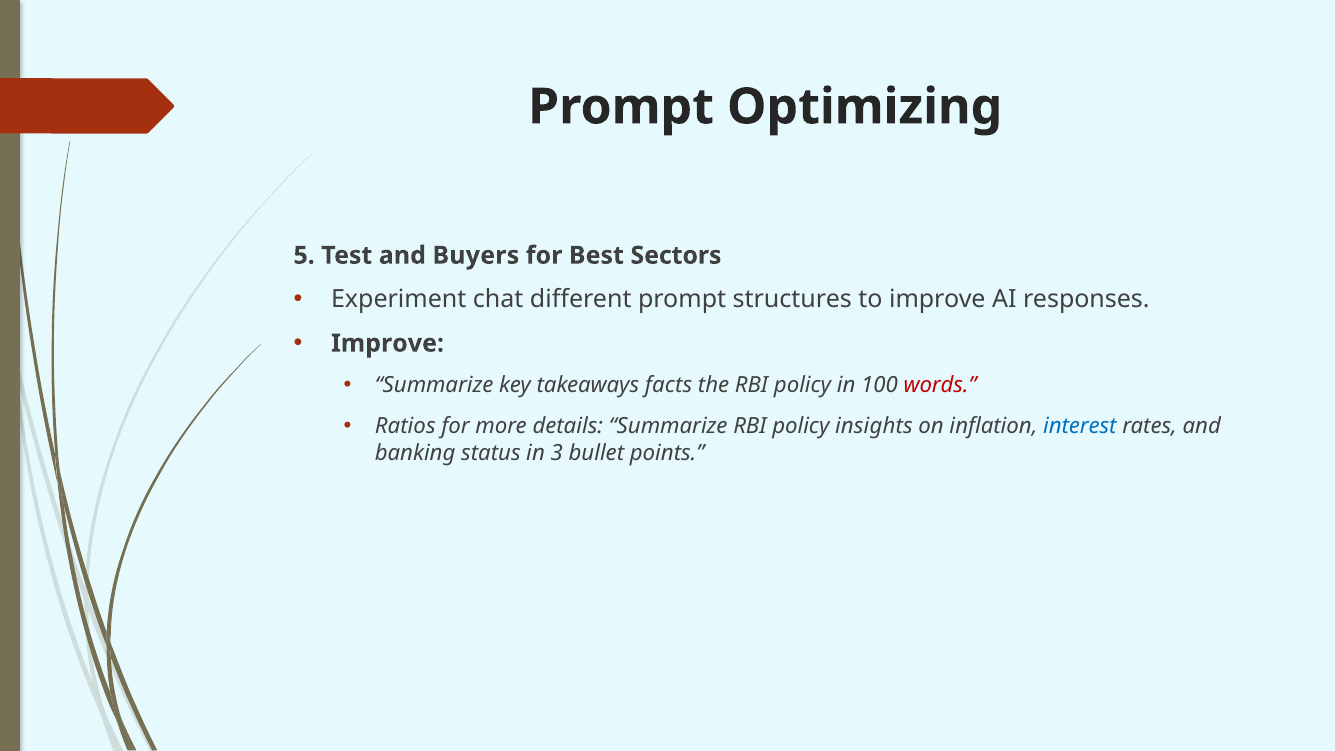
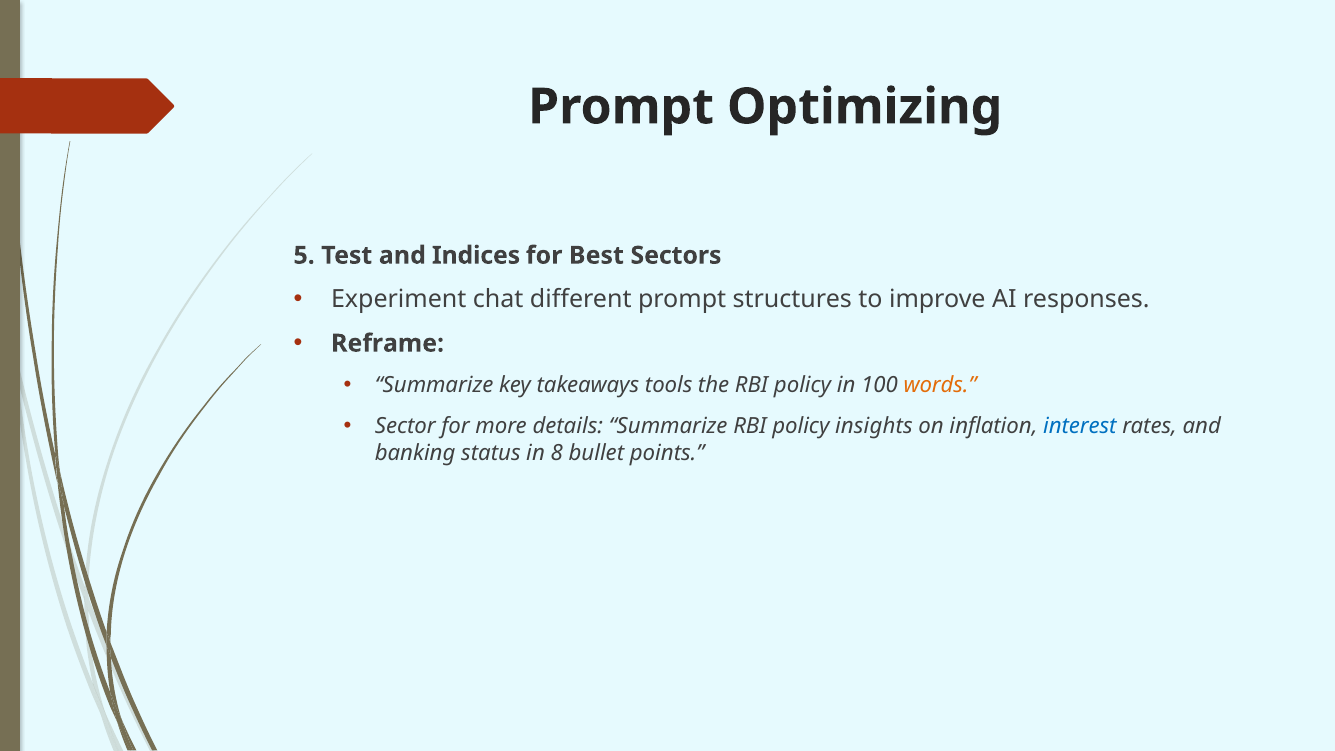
Buyers: Buyers -> Indices
Improve at (388, 343): Improve -> Reframe
facts: facts -> tools
words colour: red -> orange
Ratios: Ratios -> Sector
3: 3 -> 8
